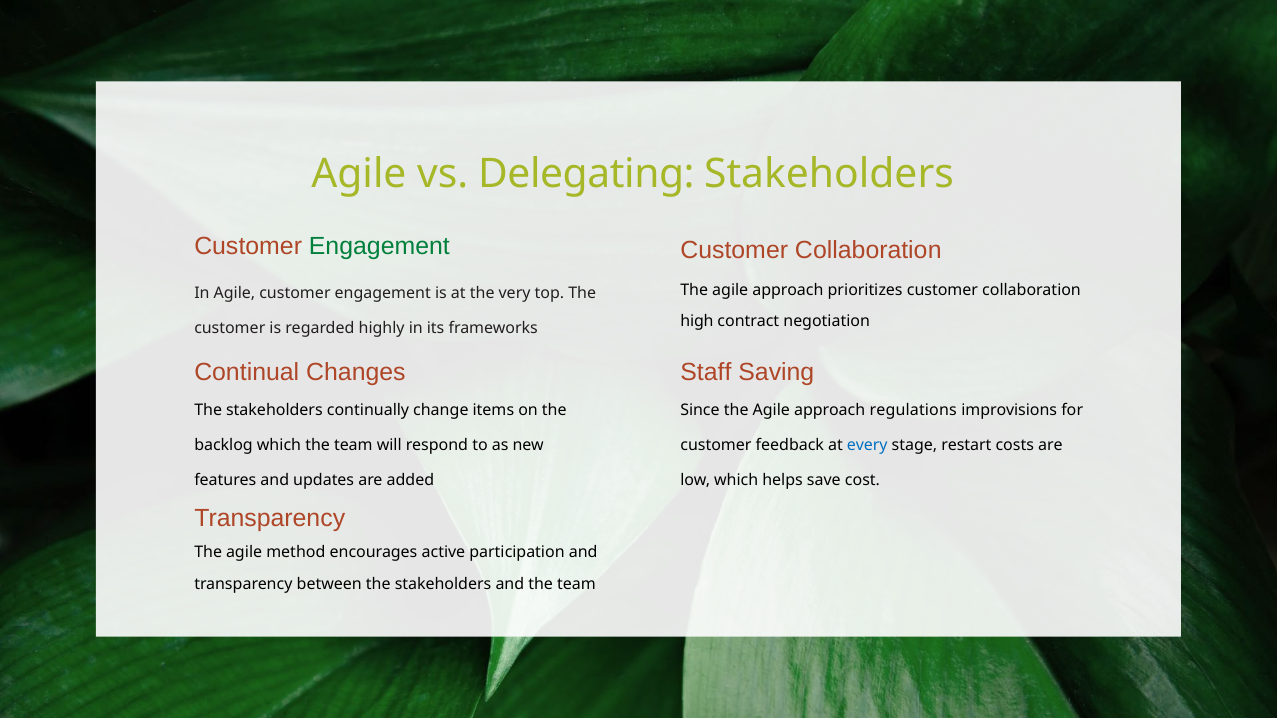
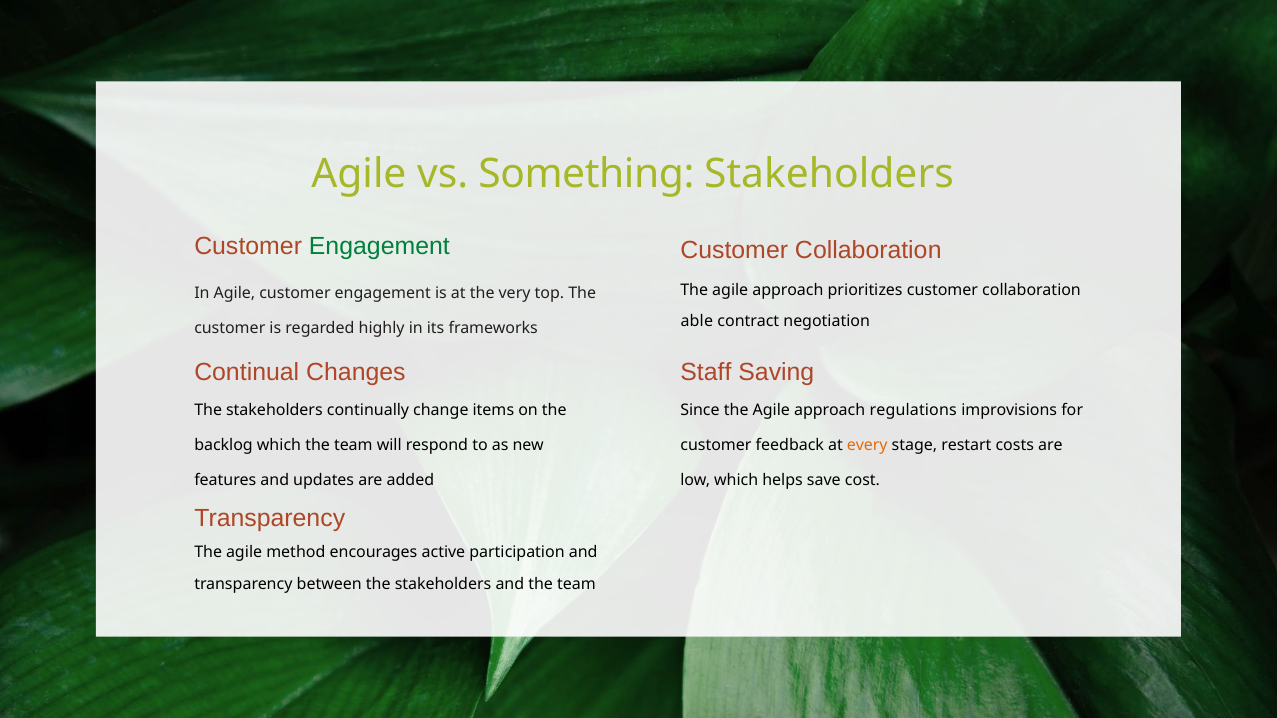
Delegating: Delegating -> Something
high: high -> able
every colour: blue -> orange
